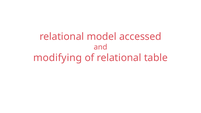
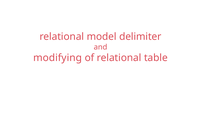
accessed: accessed -> delimiter
